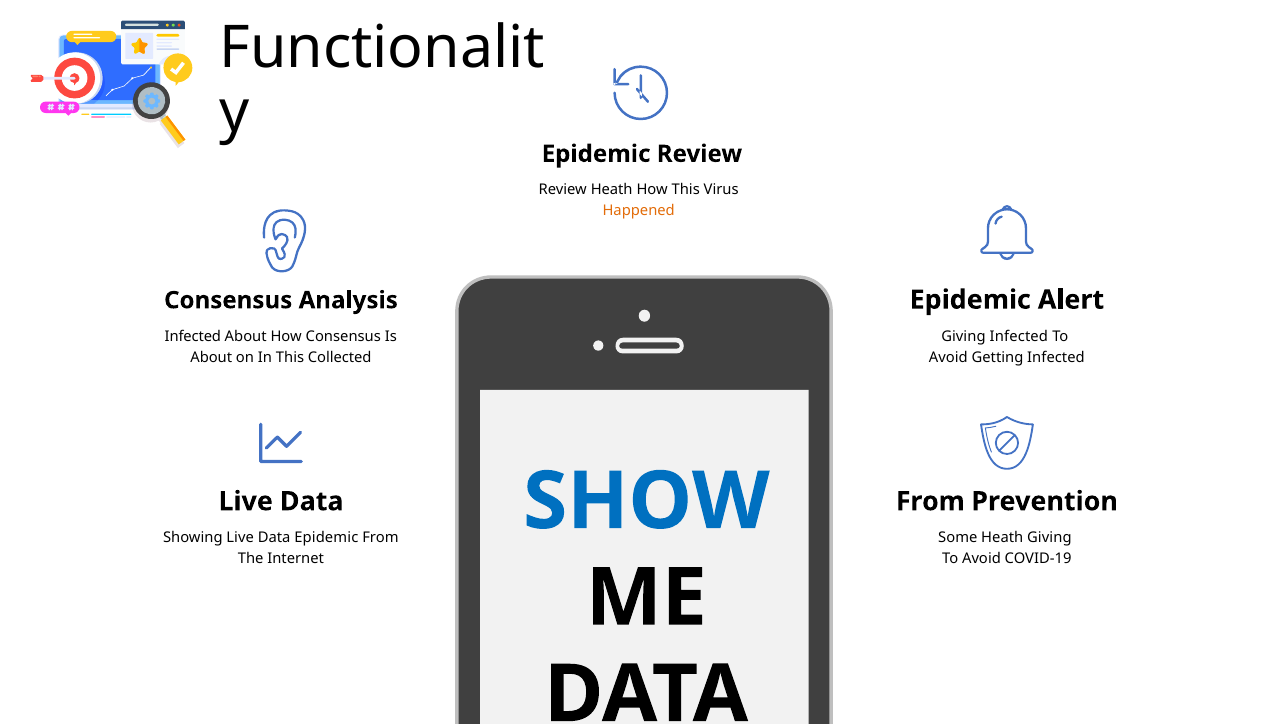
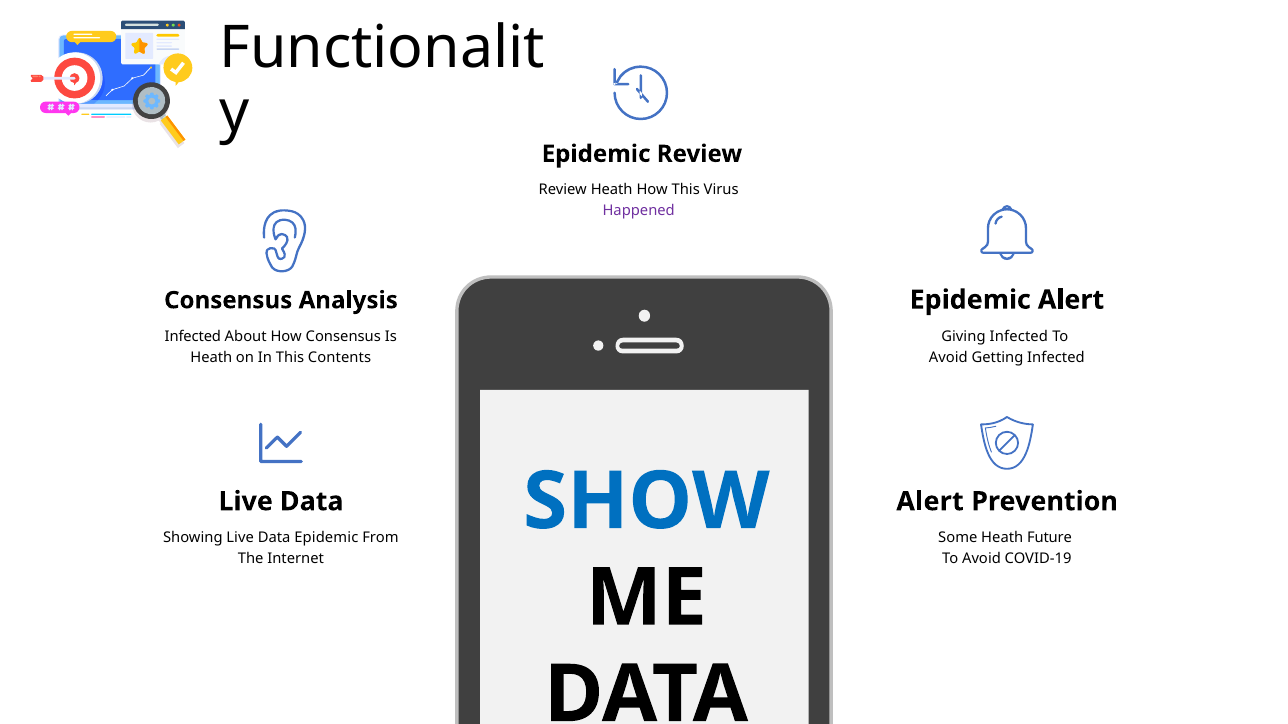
Happened colour: orange -> purple
About at (211, 358): About -> Heath
Collected: Collected -> Contents
From at (930, 502): From -> Alert
Heath Giving: Giving -> Future
